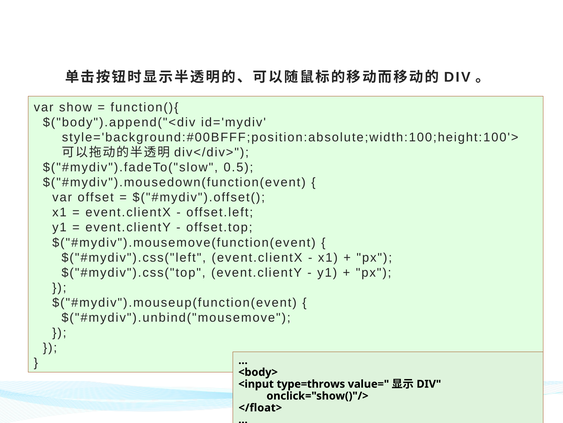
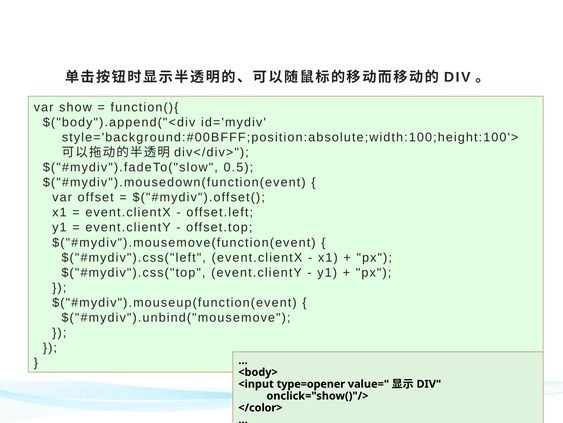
type=throws: type=throws -> type=opener
</float>: </float> -> </color>
